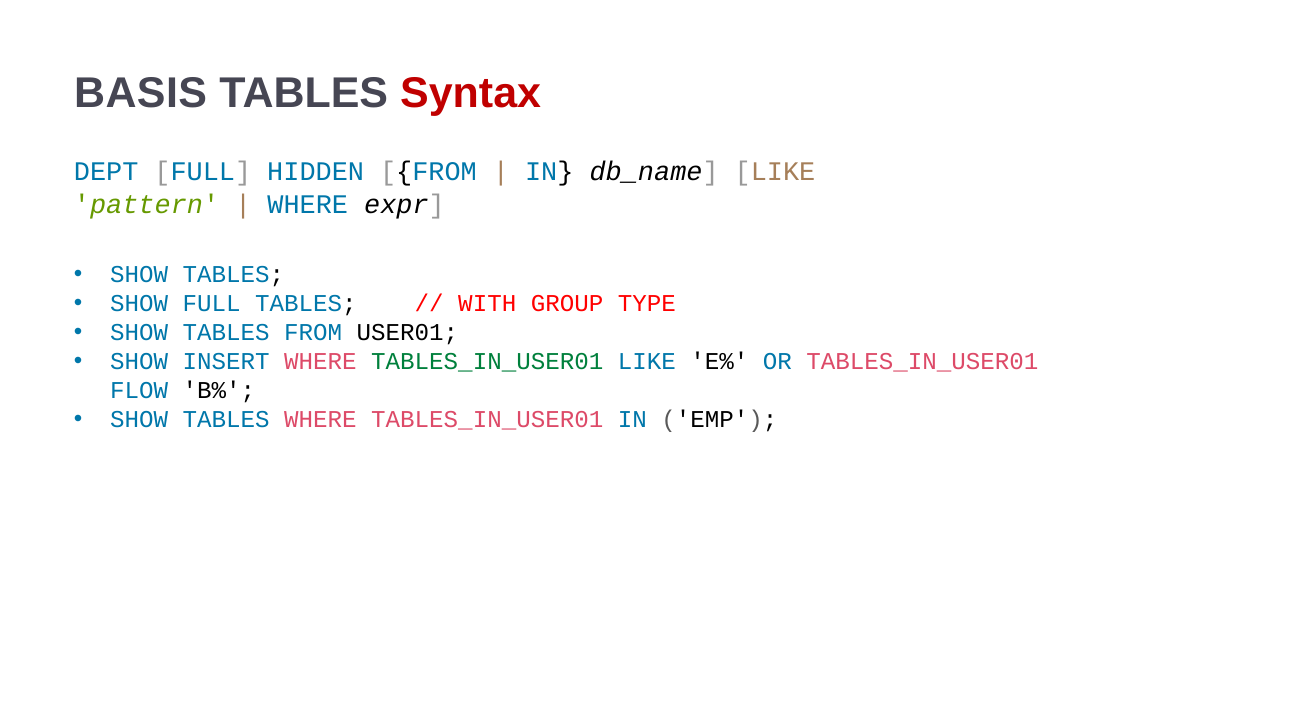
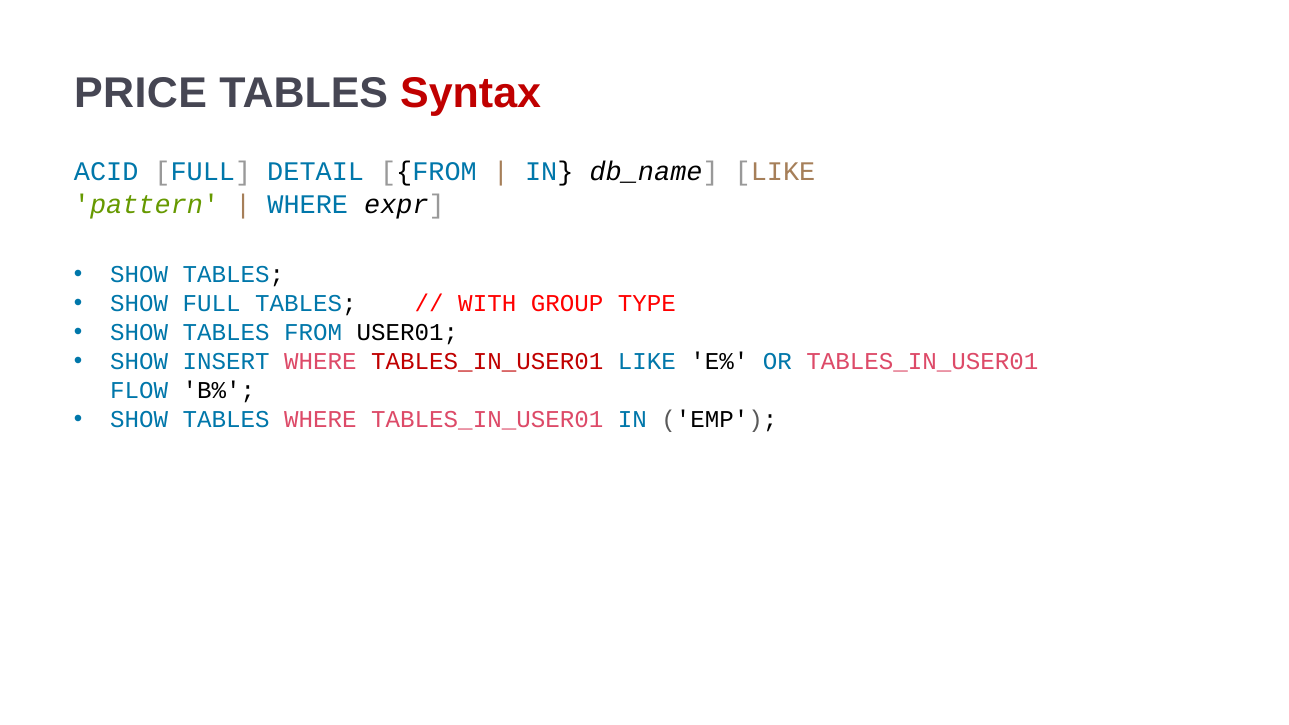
BASIS: BASIS -> PRICE
DEPT: DEPT -> ACID
HIDDEN: HIDDEN -> DETAIL
TABLES_IN_USER01 at (487, 362) colour: green -> red
